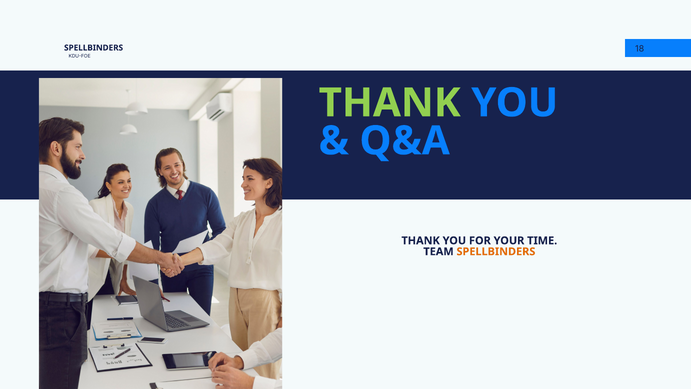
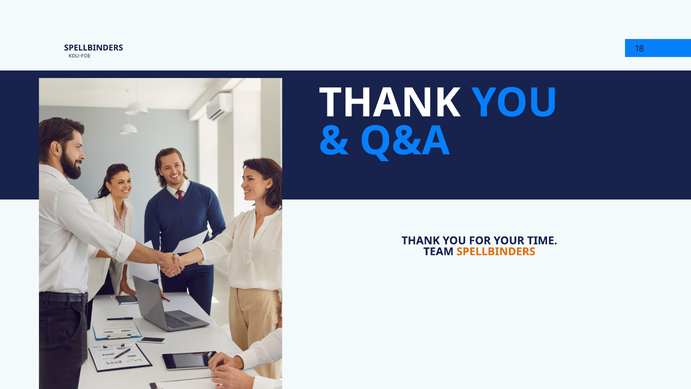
THANK at (390, 103) colour: light green -> white
